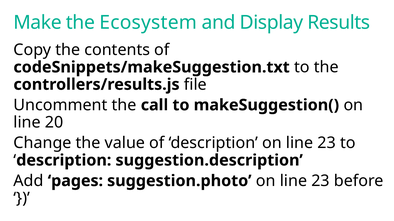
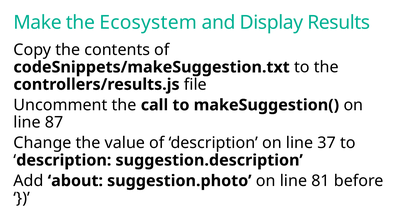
20: 20 -> 87
description on line 23: 23 -> 37
pages: pages -> about
suggestion.photo on line 23: 23 -> 81
